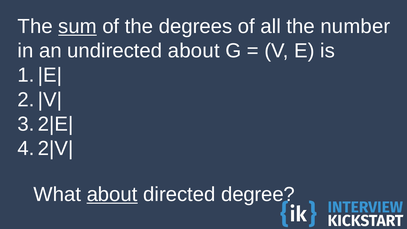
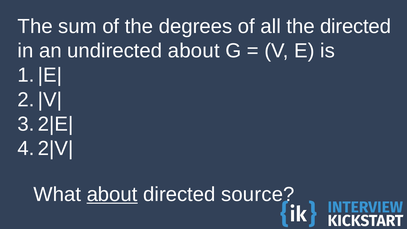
sum underline: present -> none
the number: number -> directed
degree: degree -> source
